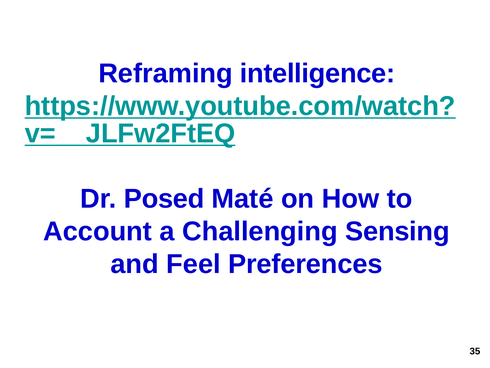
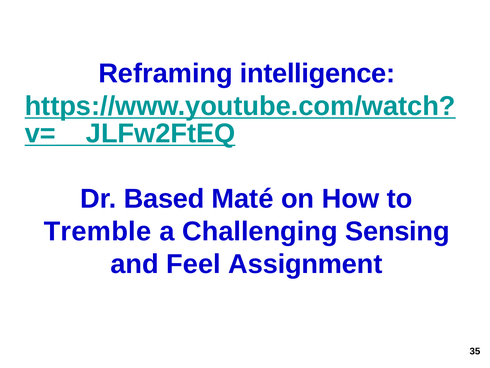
Posed: Posed -> Based
Account: Account -> Tremble
Preferences: Preferences -> Assignment
